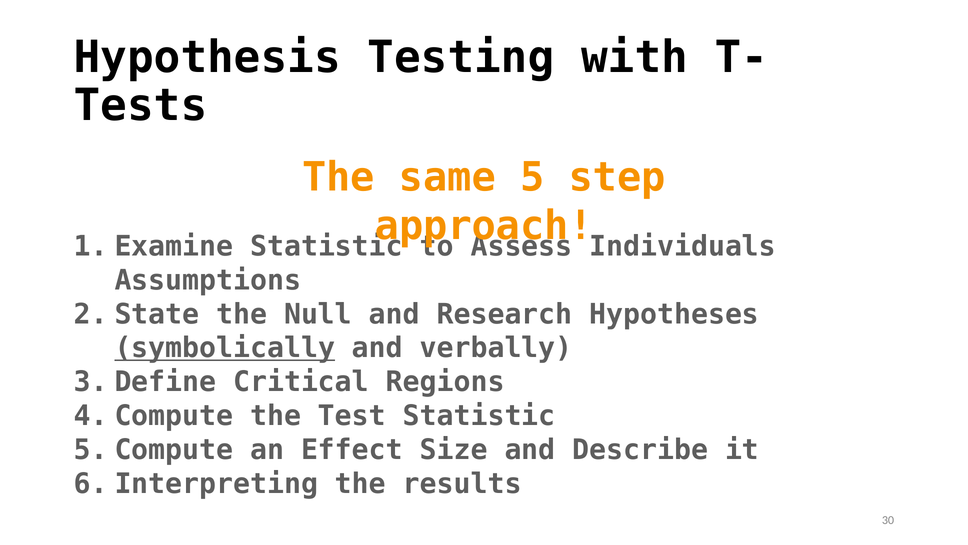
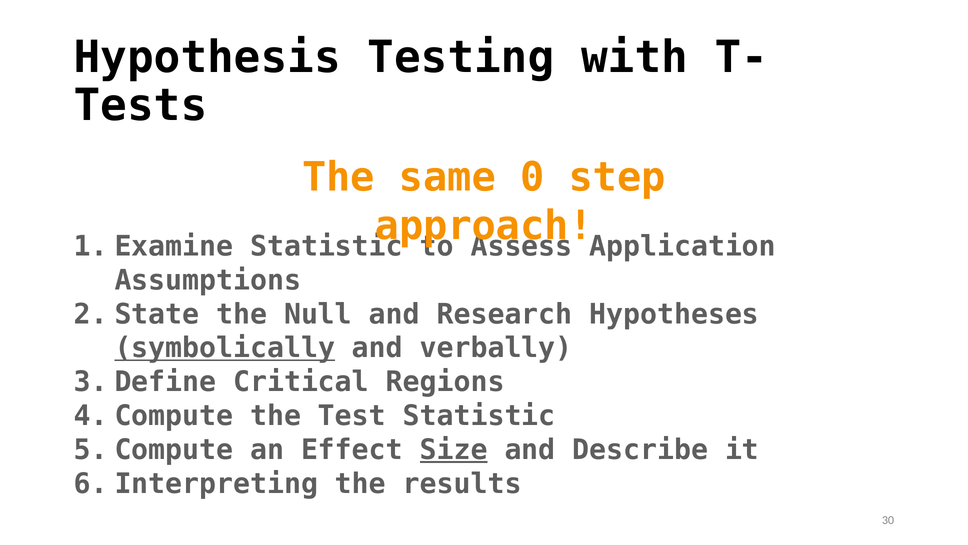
5: 5 -> 0
Individuals: Individuals -> Application
Size underline: none -> present
